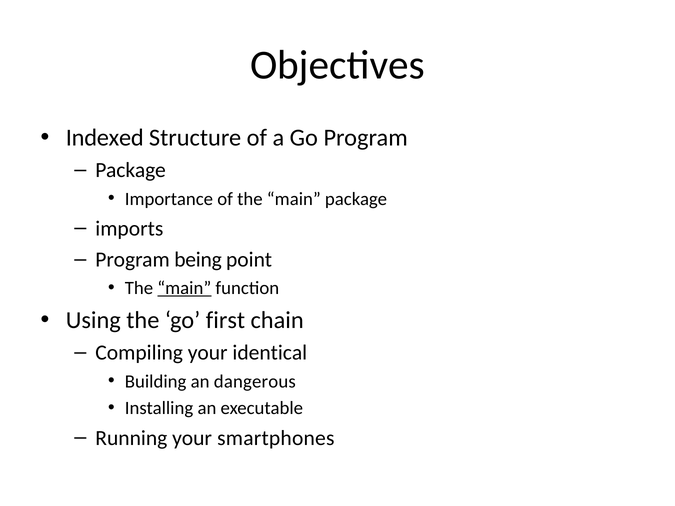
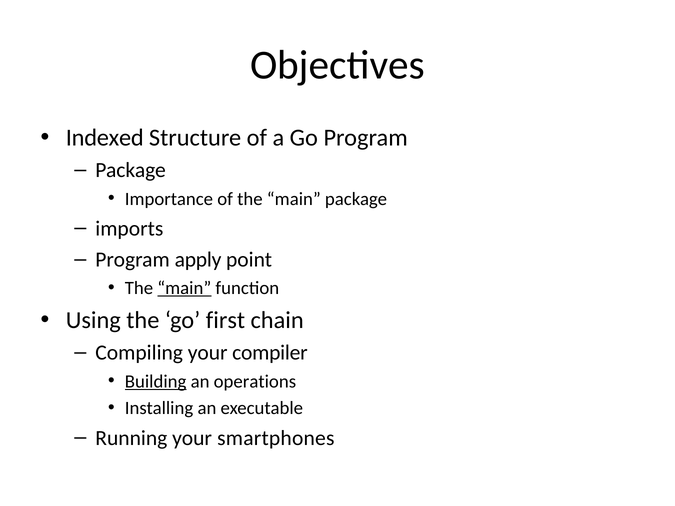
being: being -> apply
identical: identical -> compiler
Building underline: none -> present
dangerous: dangerous -> operations
